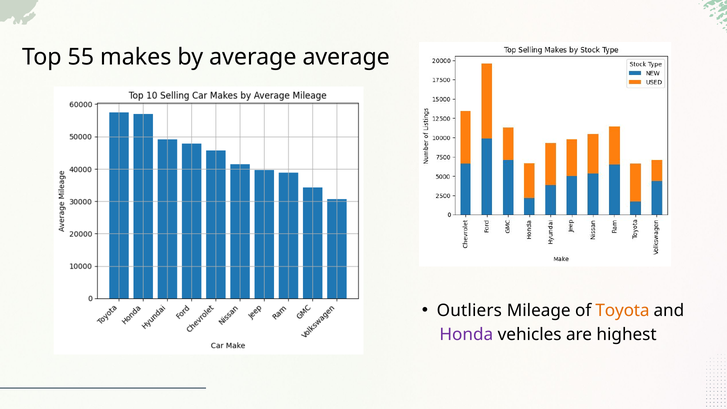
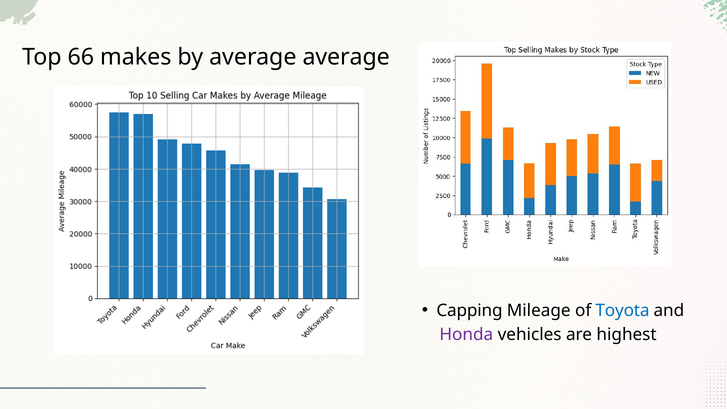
55: 55 -> 66
Outliers: Outliers -> Capping
Toyota colour: orange -> blue
